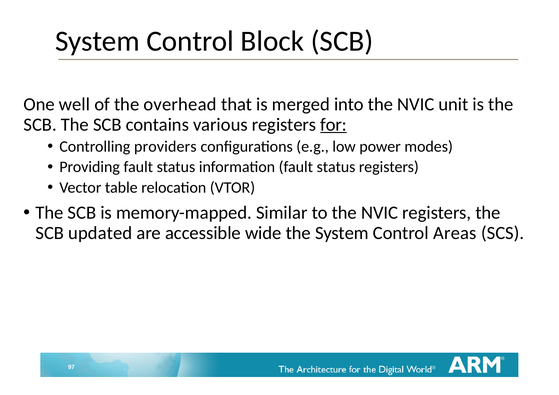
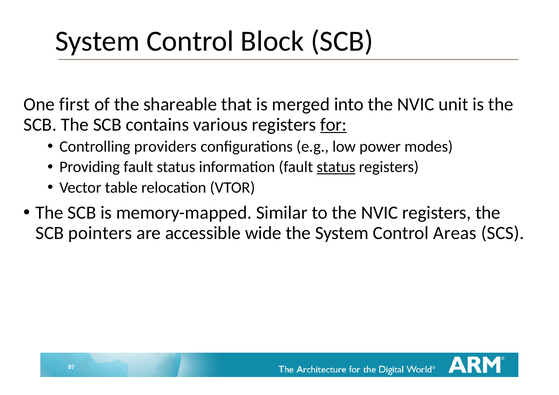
well: well -> first
overhead: overhead -> shareable
status at (336, 167) underline: none -> present
updated: updated -> pointers
